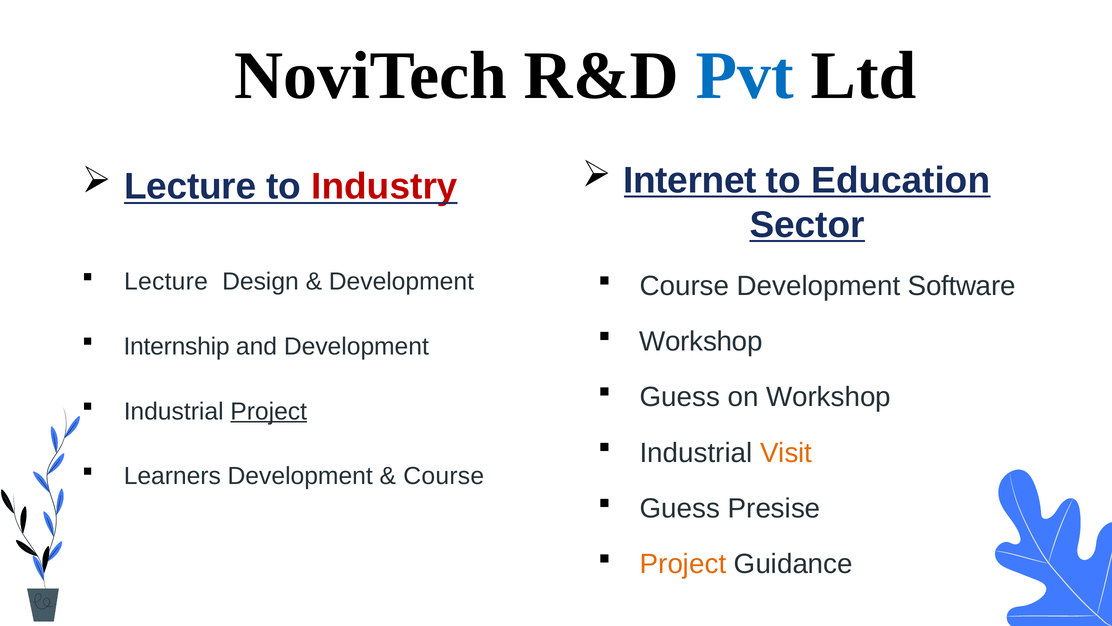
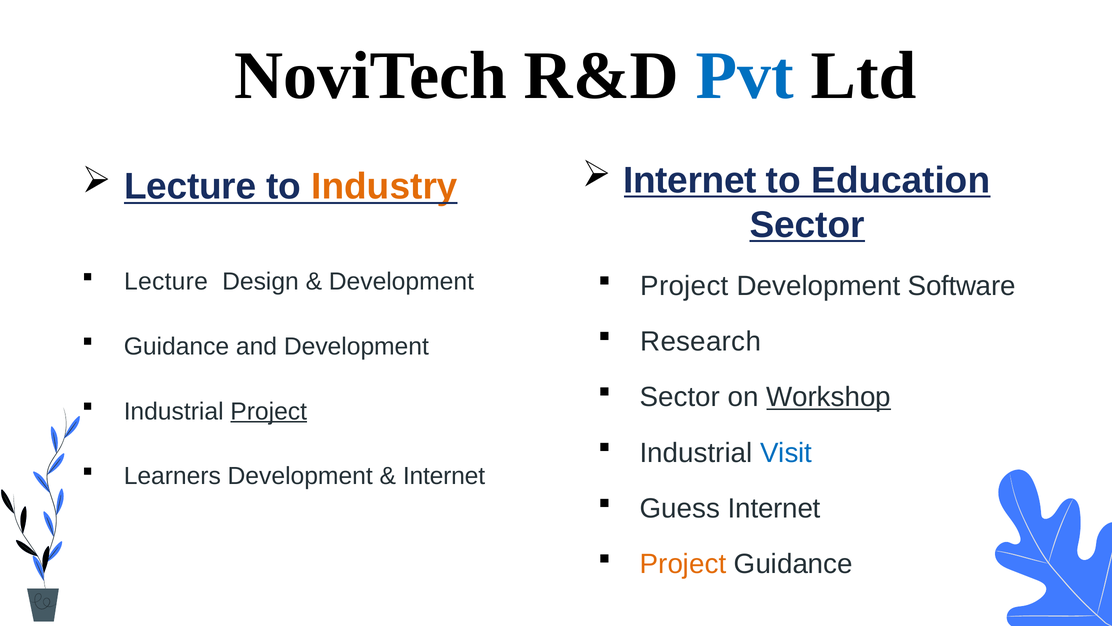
Industry colour: red -> orange
Course at (685, 286): Course -> Project
Workshop at (701, 341): Workshop -> Research
Internship at (177, 346): Internship -> Guidance
Guess at (680, 397): Guess -> Sector
Workshop at (829, 397) underline: none -> present
Visit colour: orange -> blue
Course at (444, 476): Course -> Internet
Guess Presise: Presise -> Internet
